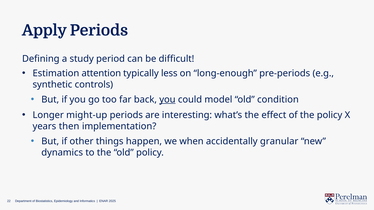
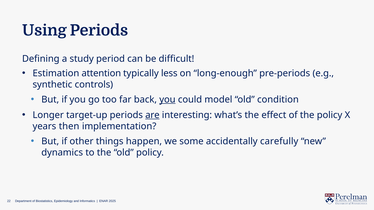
Apply: Apply -> Using
might-up: might-up -> target-up
are underline: none -> present
when: when -> some
granular: granular -> carefully
